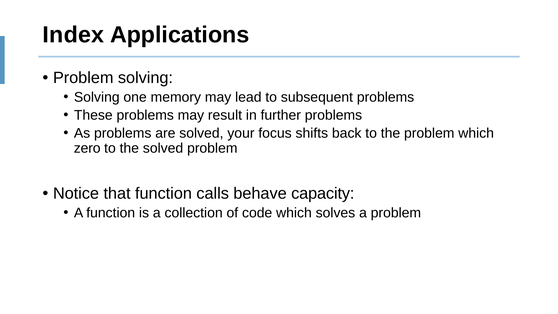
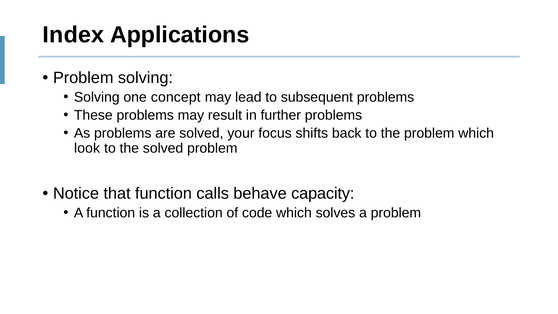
memory: memory -> concept
zero: zero -> look
